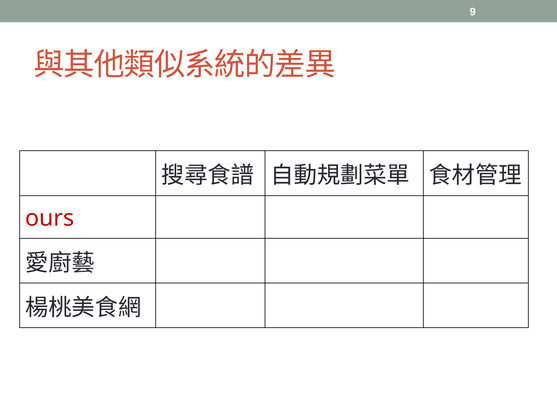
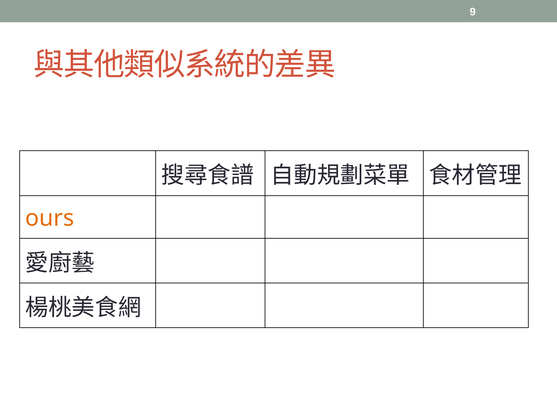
ours colour: red -> orange
